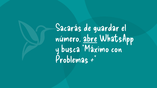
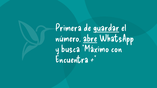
Sacarás: Sacarás -> Primera
guardar underline: none -> present
Problemas: Problemas -> Encuentra
